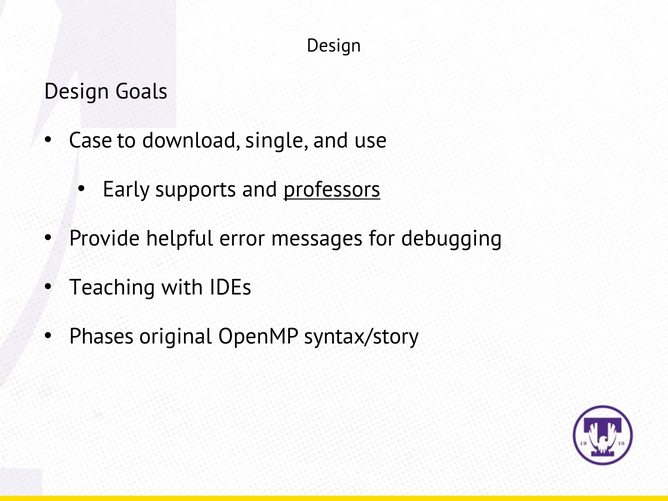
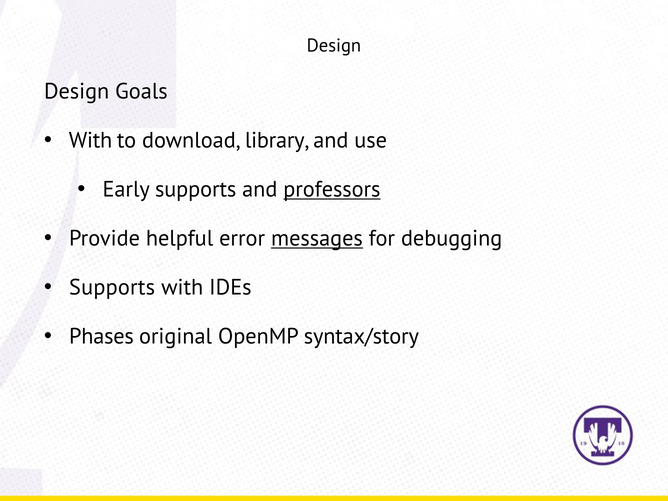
Case at (91, 140): Case -> With
single: single -> library
messages underline: none -> present
Teaching at (112, 287): Teaching -> Supports
